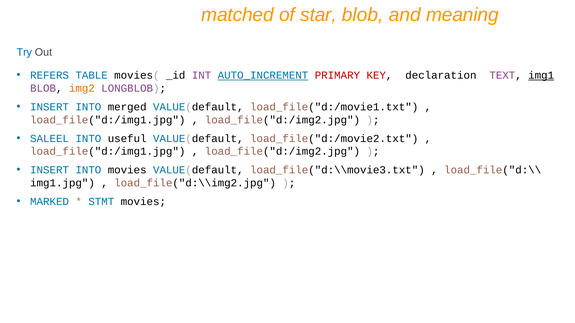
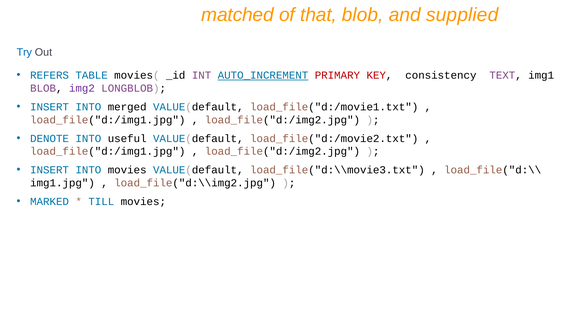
star: star -> that
meaning: meaning -> supplied
declaration: declaration -> consistency
img1 underline: present -> none
img2 colour: orange -> purple
SALEEL: SALEEL -> DENOTE
STMT: STMT -> TILL
